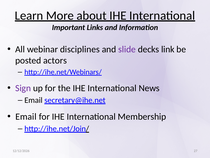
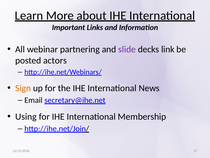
disciplines: disciplines -> partnering
Sign colour: purple -> orange
Email at (26, 116): Email -> Using
